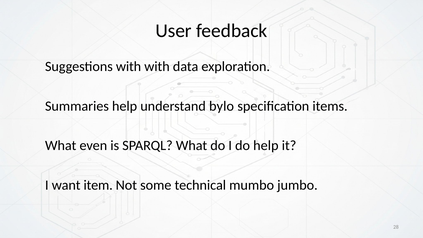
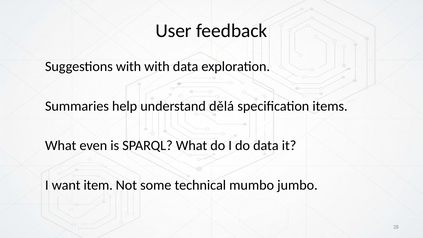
bylo: bylo -> dělá
do help: help -> data
